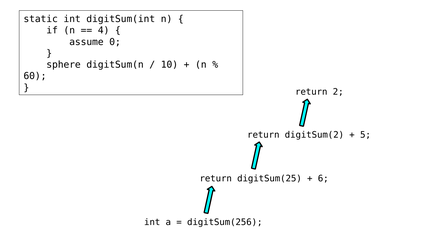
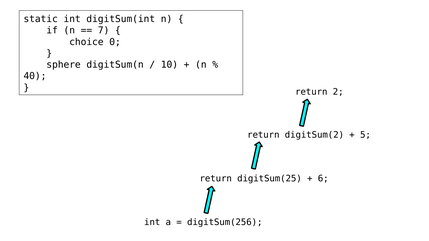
4: 4 -> 7
assume: assume -> choice
60: 60 -> 40
